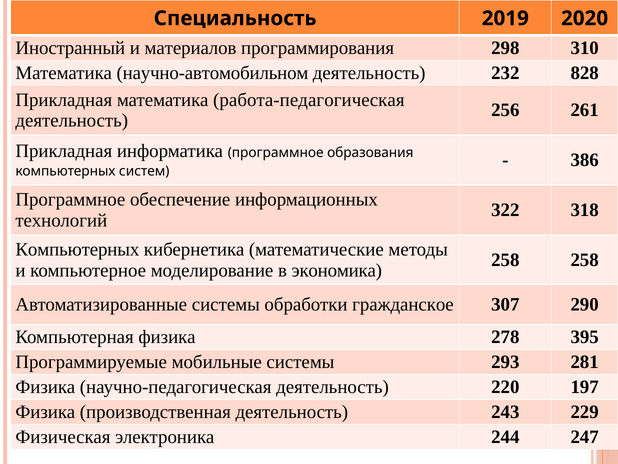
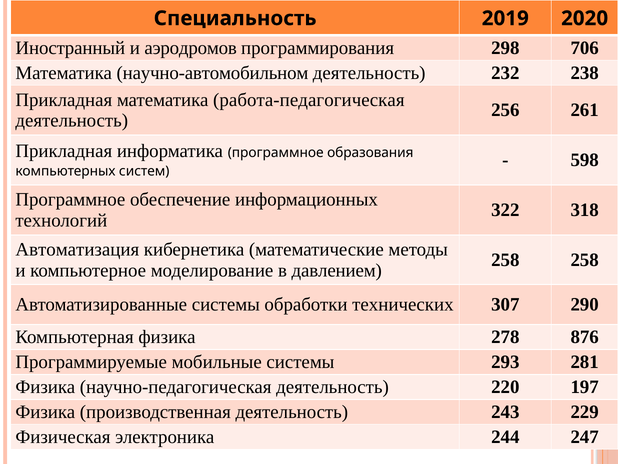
материалов: материалов -> аэродромов
310: 310 -> 706
828: 828 -> 238
386: 386 -> 598
Компьютерных at (77, 249): Компьютерных -> Автоматизация
экономика: экономика -> давлением
гражданское: гражданское -> технических
395: 395 -> 876
